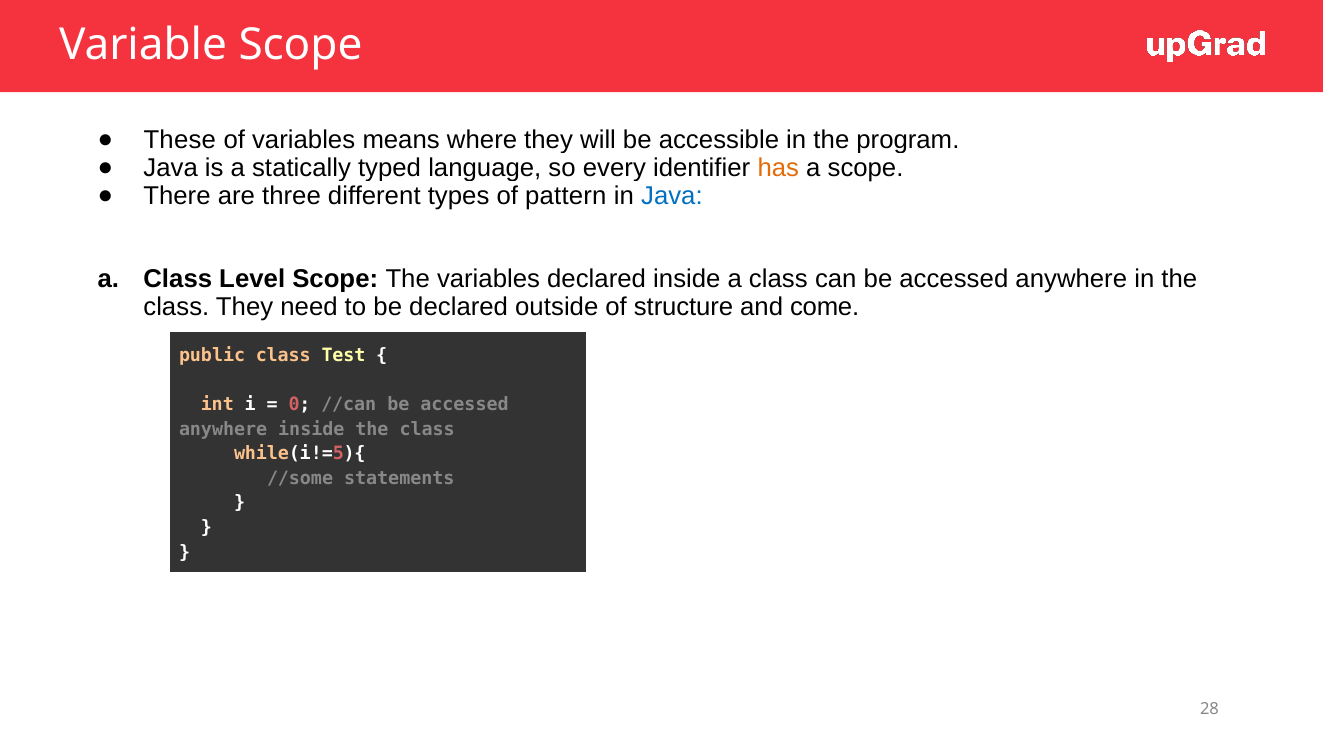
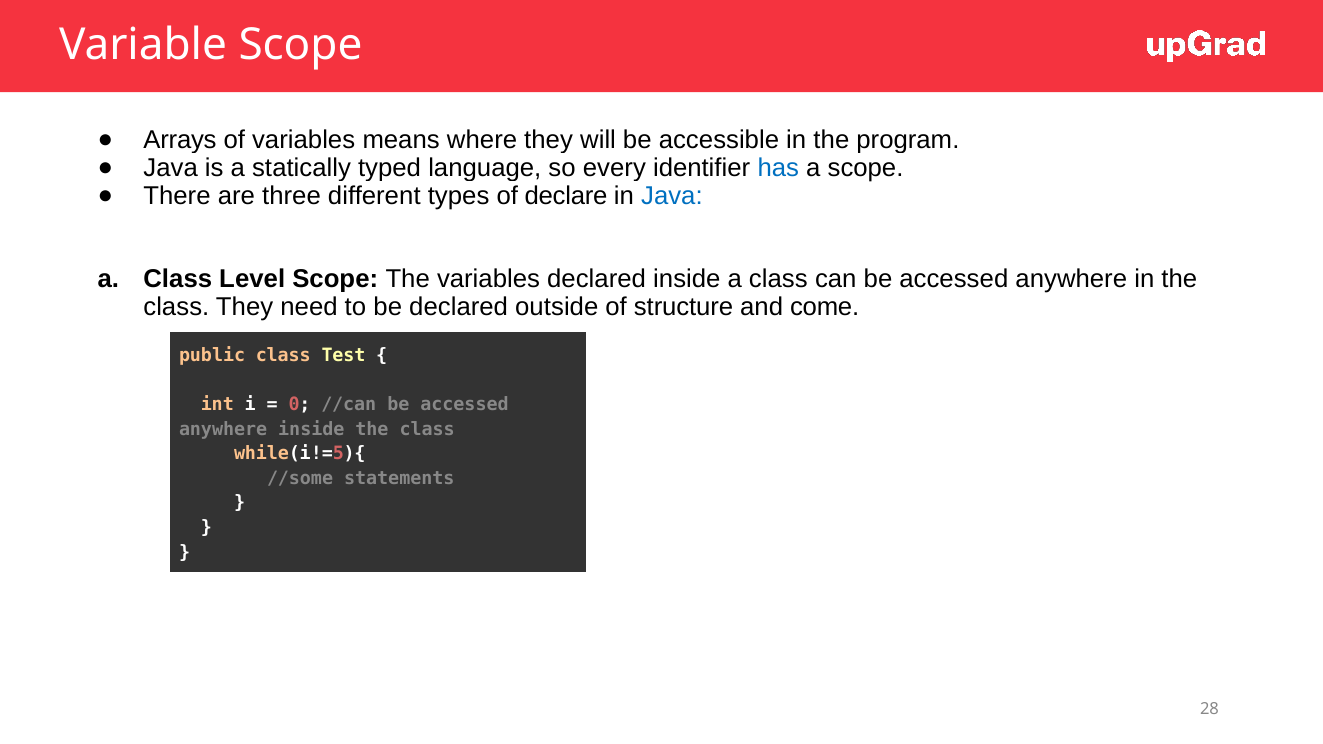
These: These -> Arrays
has colour: orange -> blue
pattern: pattern -> declare
